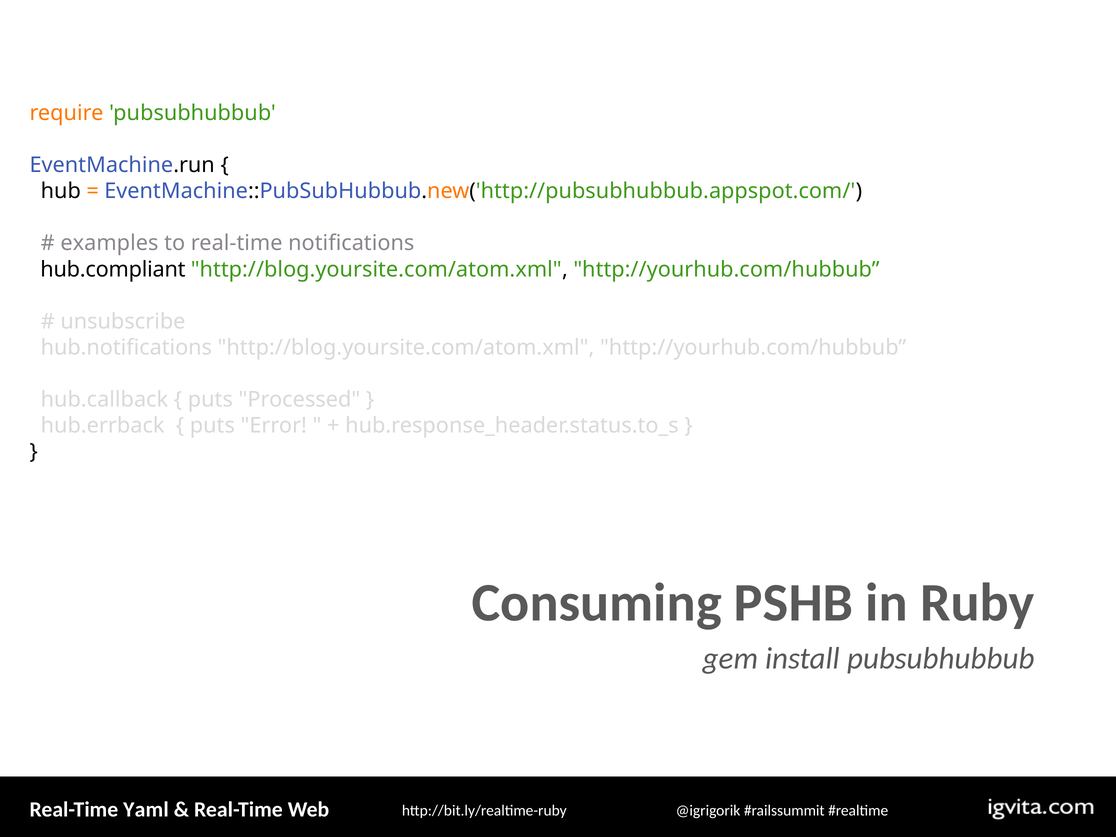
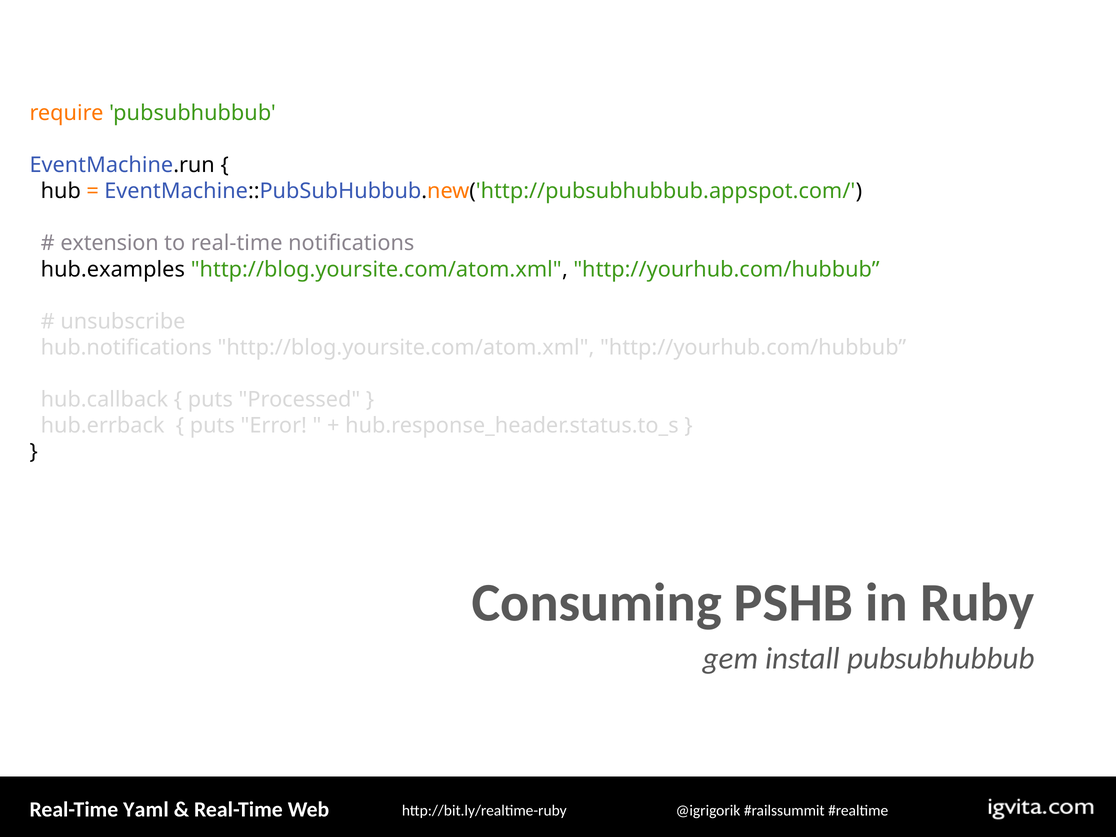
examples: examples -> extension
hub.compliant: hub.compliant -> hub.examples
